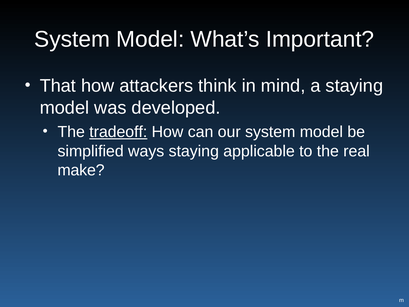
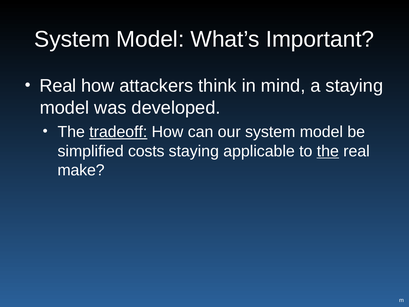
That at (58, 86): That -> Real
ways: ways -> costs
the at (328, 151) underline: none -> present
